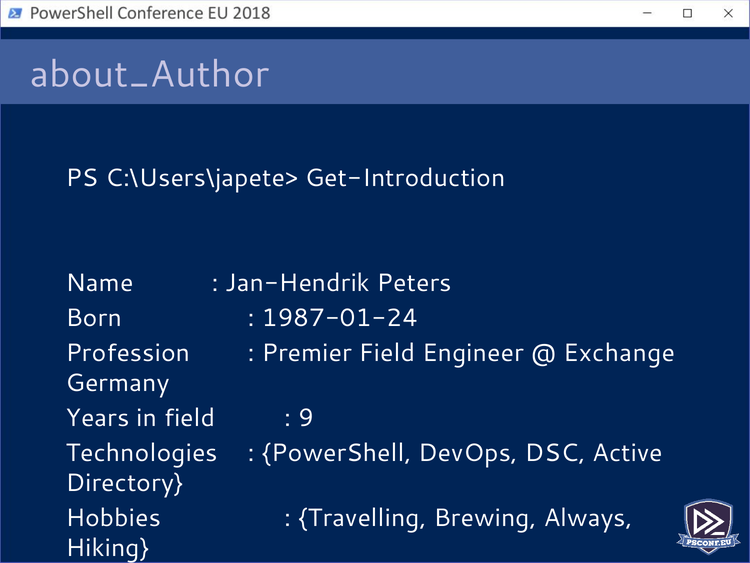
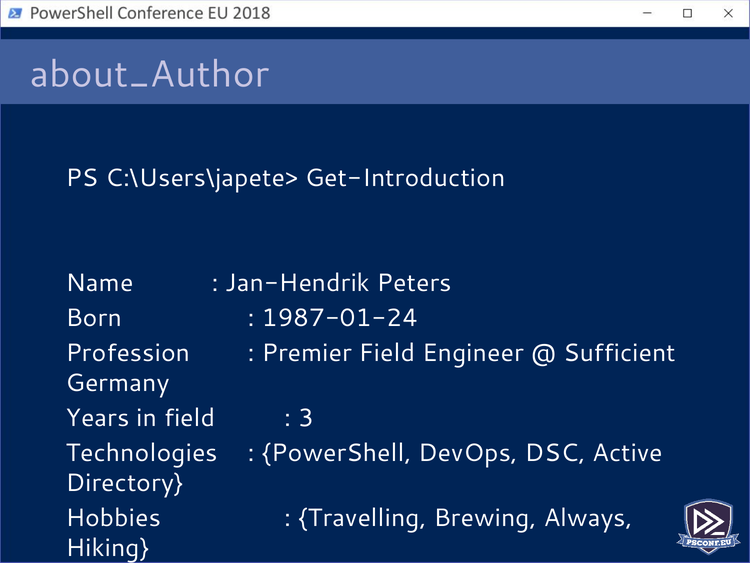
Exchange: Exchange -> Sufficient
9: 9 -> 3
